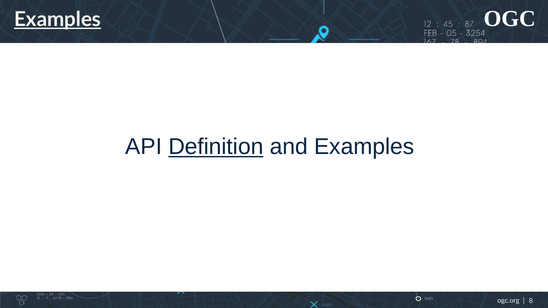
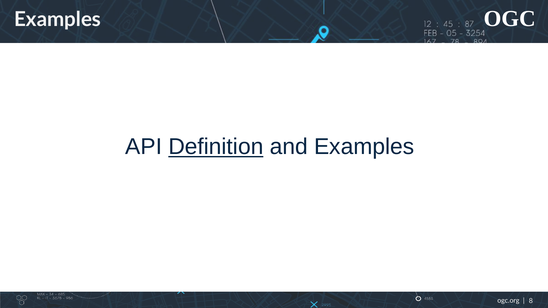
Examples at (58, 20) underline: present -> none
